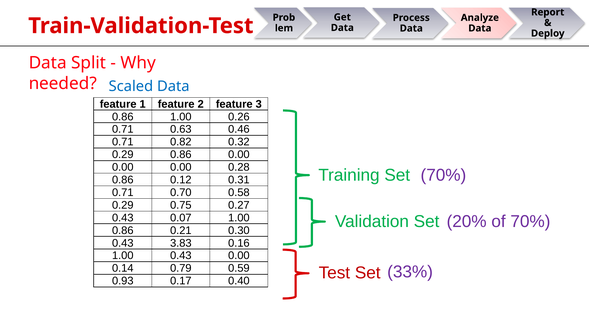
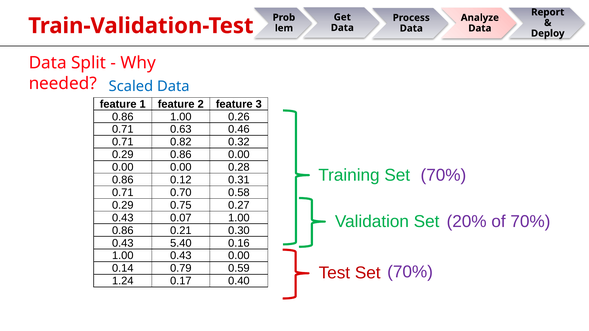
3.83: 3.83 -> 5.40
33% at (410, 272): 33% -> 70%
0.93: 0.93 -> 1.24
